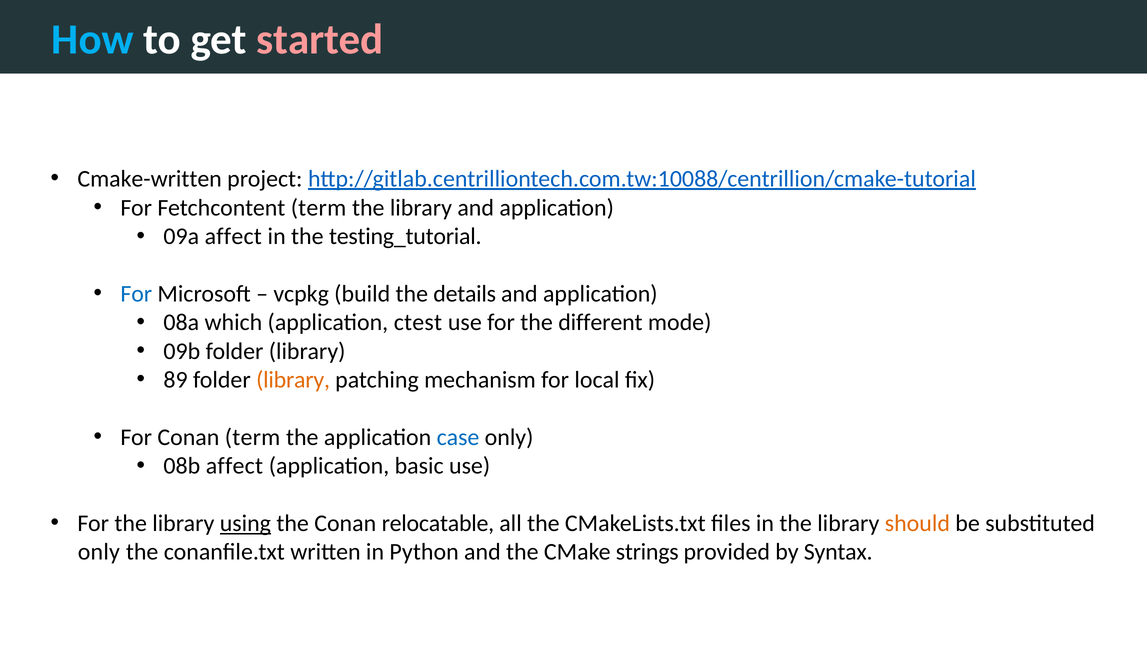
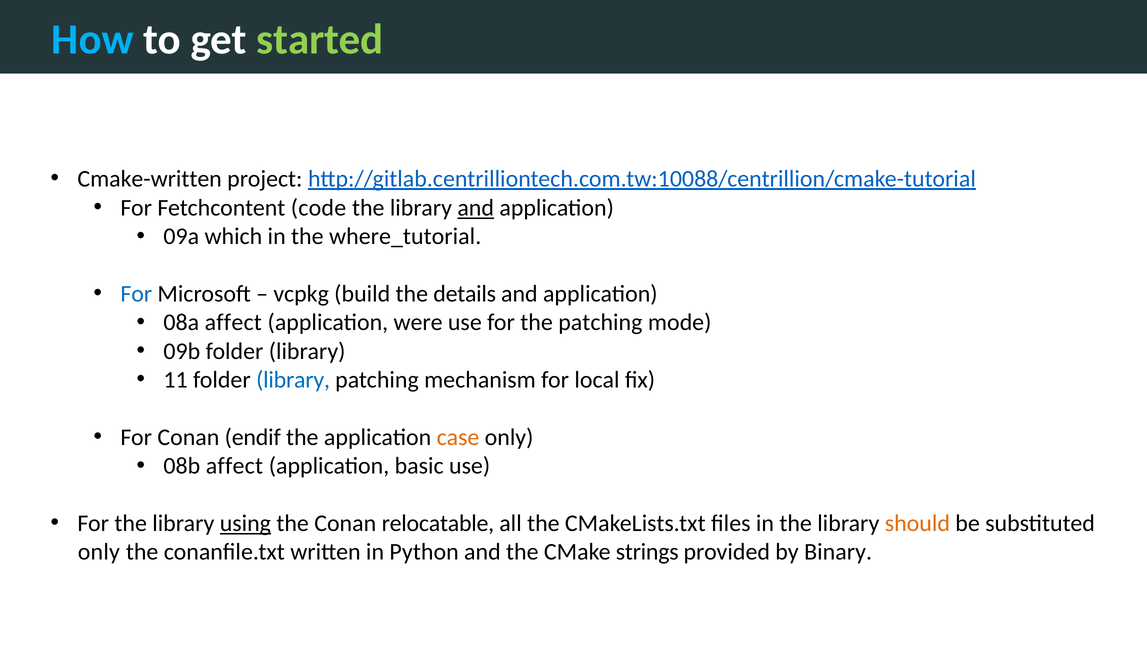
started colour: pink -> light green
Fetchcontent term: term -> code
and at (476, 208) underline: none -> present
09a affect: affect -> which
testing_tutorial: testing_tutorial -> where_tutorial
08a which: which -> affect
ctest: ctest -> were
the different: different -> patching
89: 89 -> 11
library at (293, 380) colour: orange -> blue
Conan term: term -> endif
case colour: blue -> orange
Syntax: Syntax -> Binary
